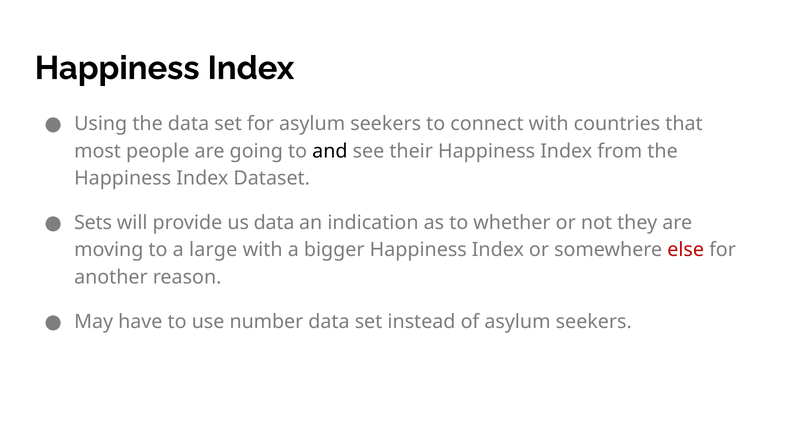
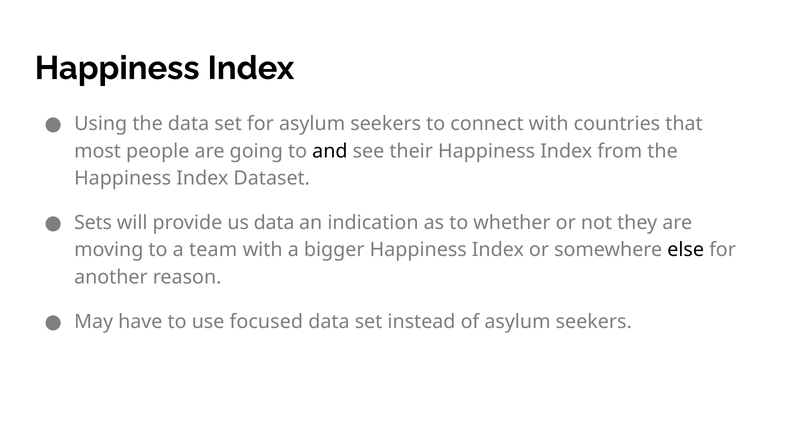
large: large -> team
else colour: red -> black
number: number -> focused
